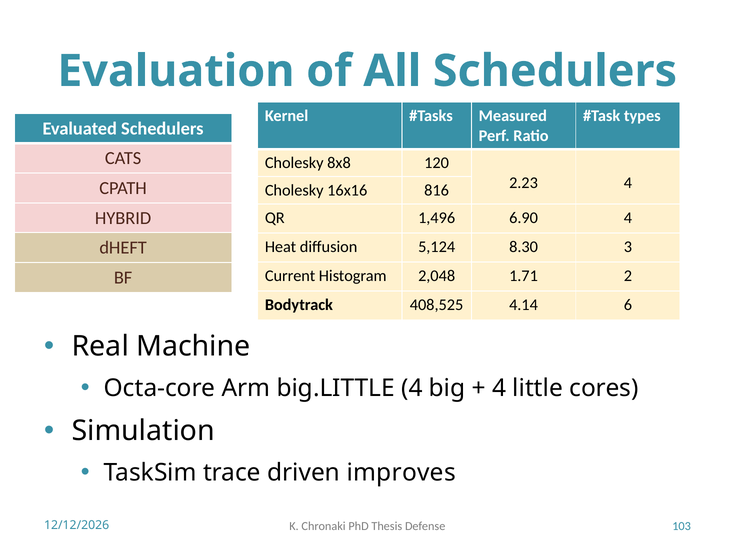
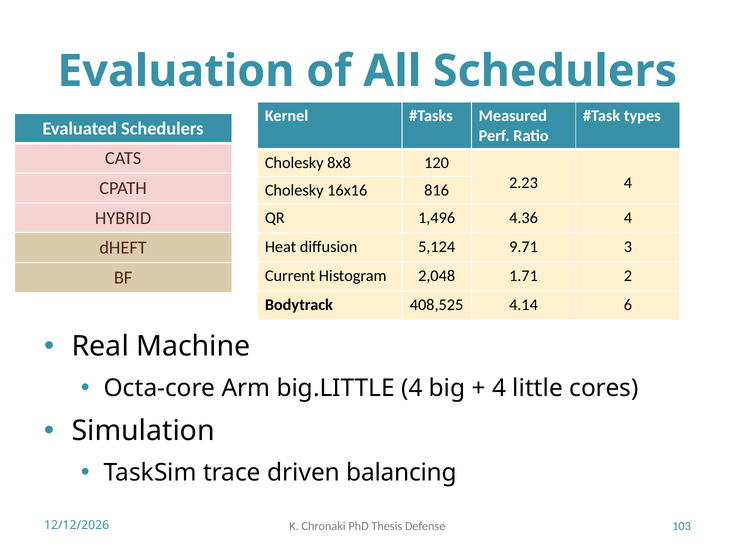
6.90: 6.90 -> 4.36
8.30: 8.30 -> 9.71
improves: improves -> balancing
